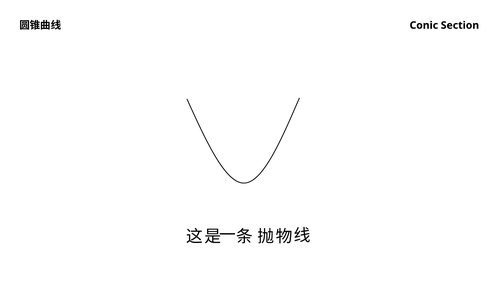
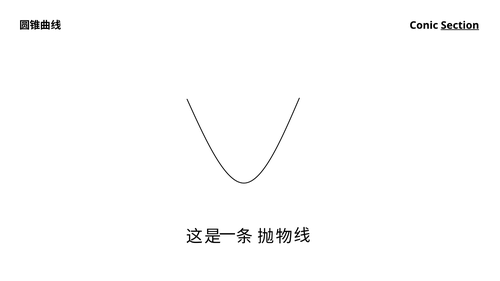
Section underline: none -> present
